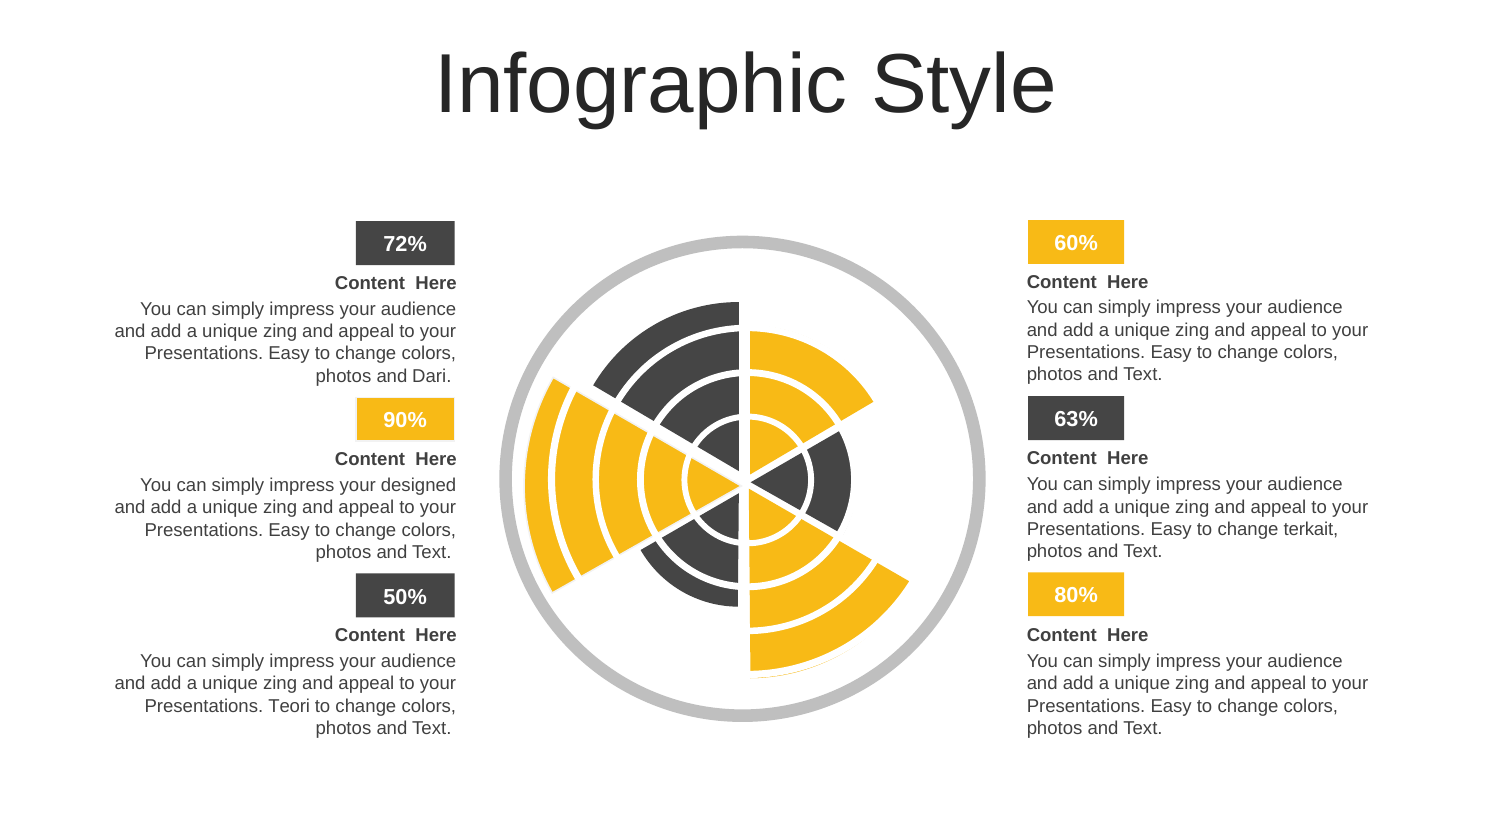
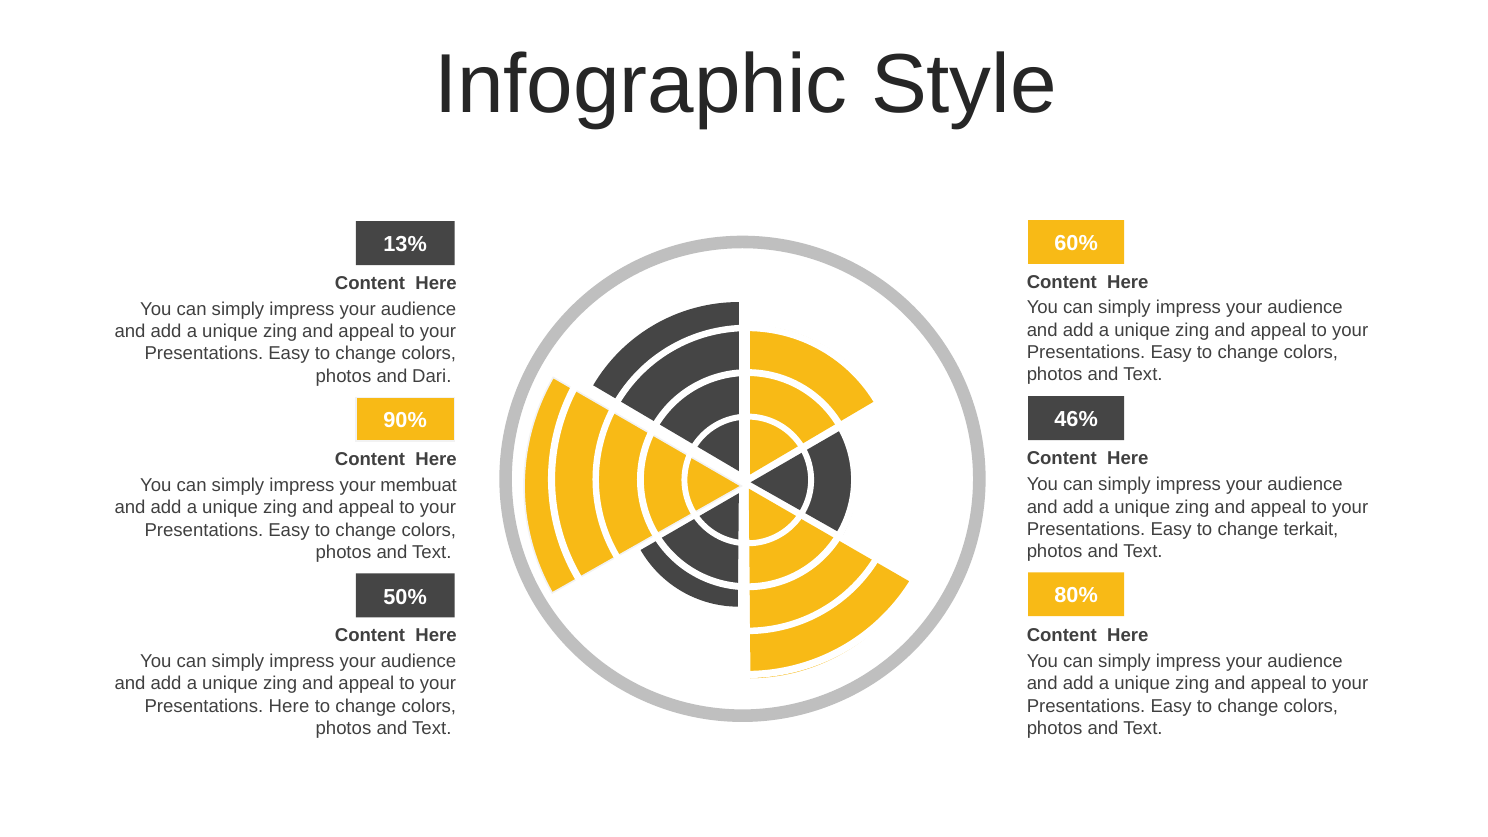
72%: 72% -> 13%
63%: 63% -> 46%
designed: designed -> membuat
Presentations Teori: Teori -> Here
